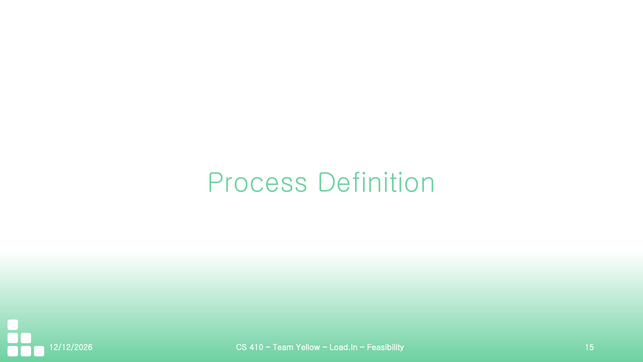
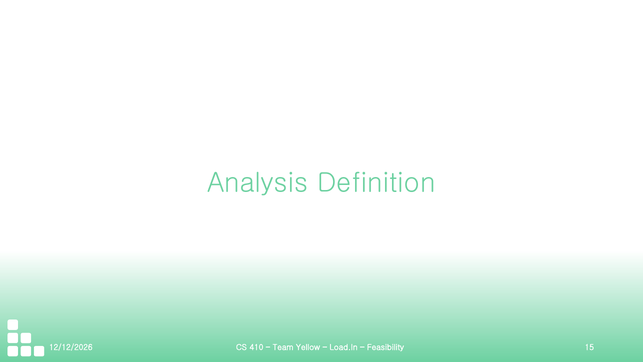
Process: Process -> Analysis
